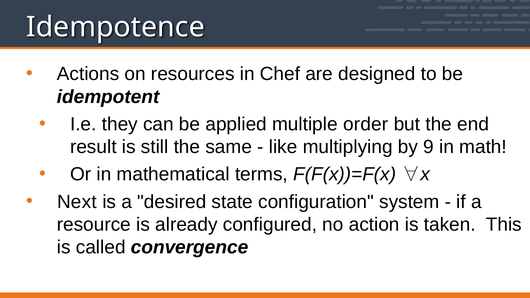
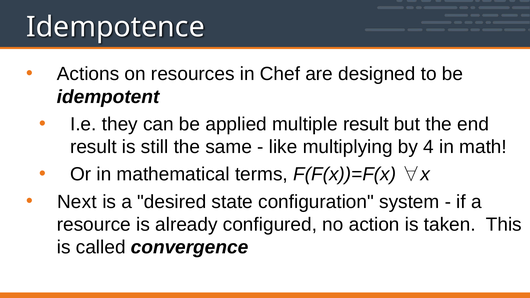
multiple order: order -> result
9: 9 -> 4
